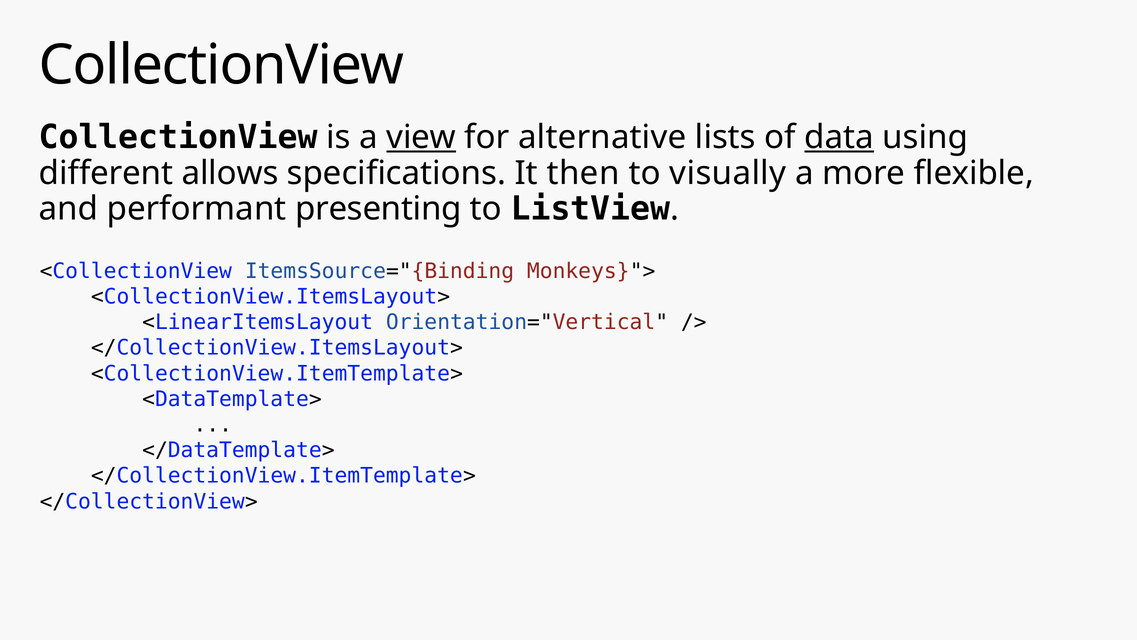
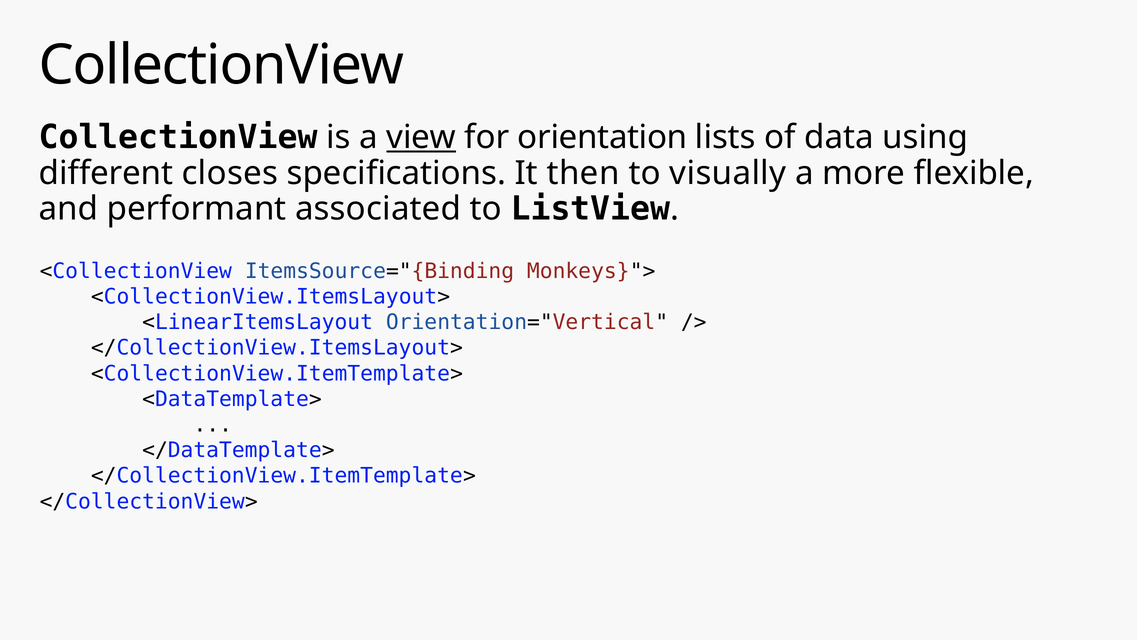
alternative: alternative -> orientation
data underline: present -> none
allows: allows -> closes
presenting: presenting -> associated
